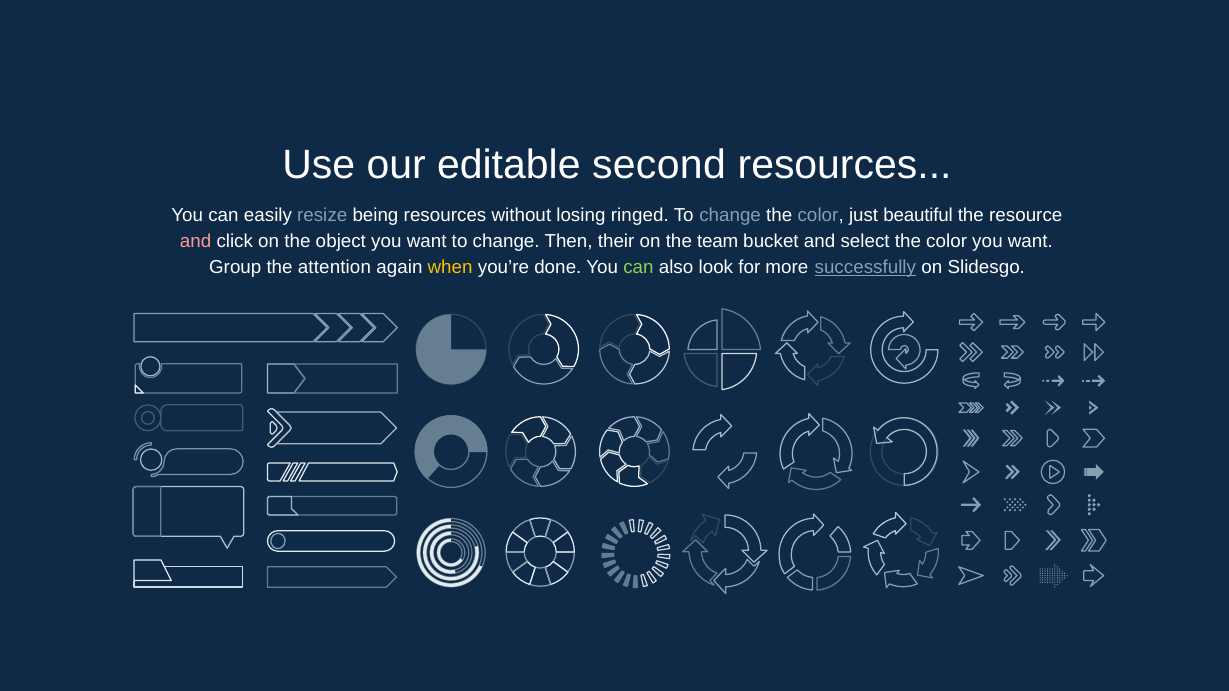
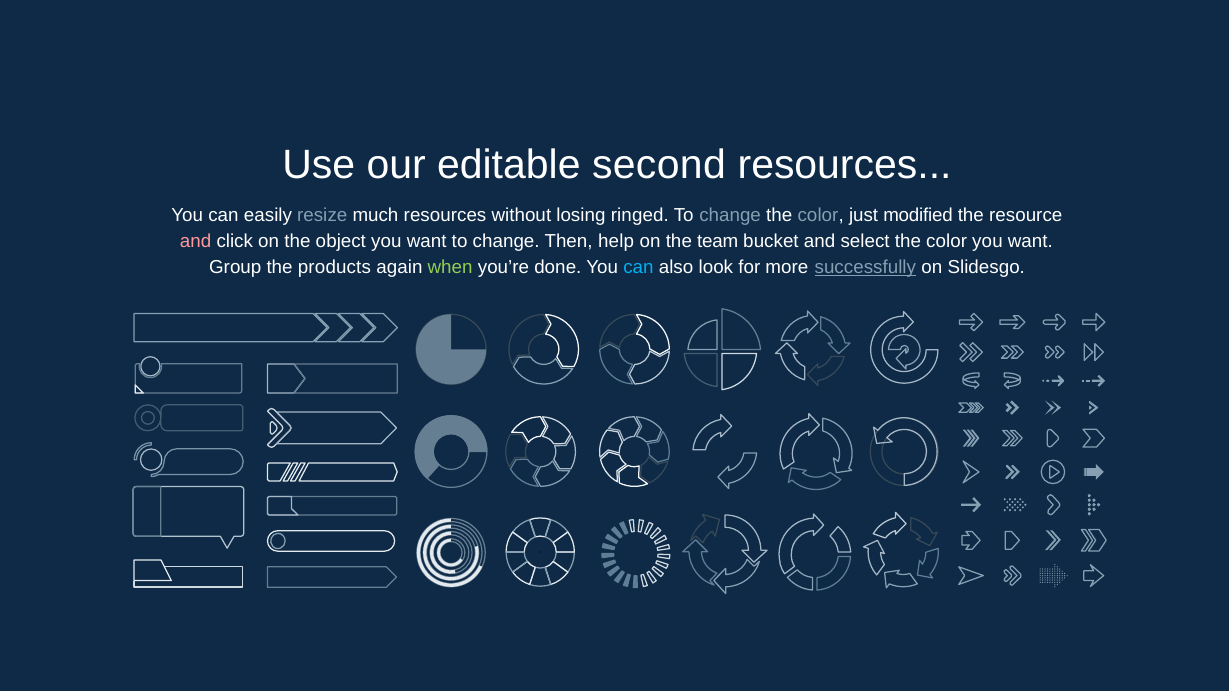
being: being -> much
beautiful: beautiful -> modified
their: their -> help
attention: attention -> products
when colour: yellow -> light green
can at (638, 267) colour: light green -> light blue
